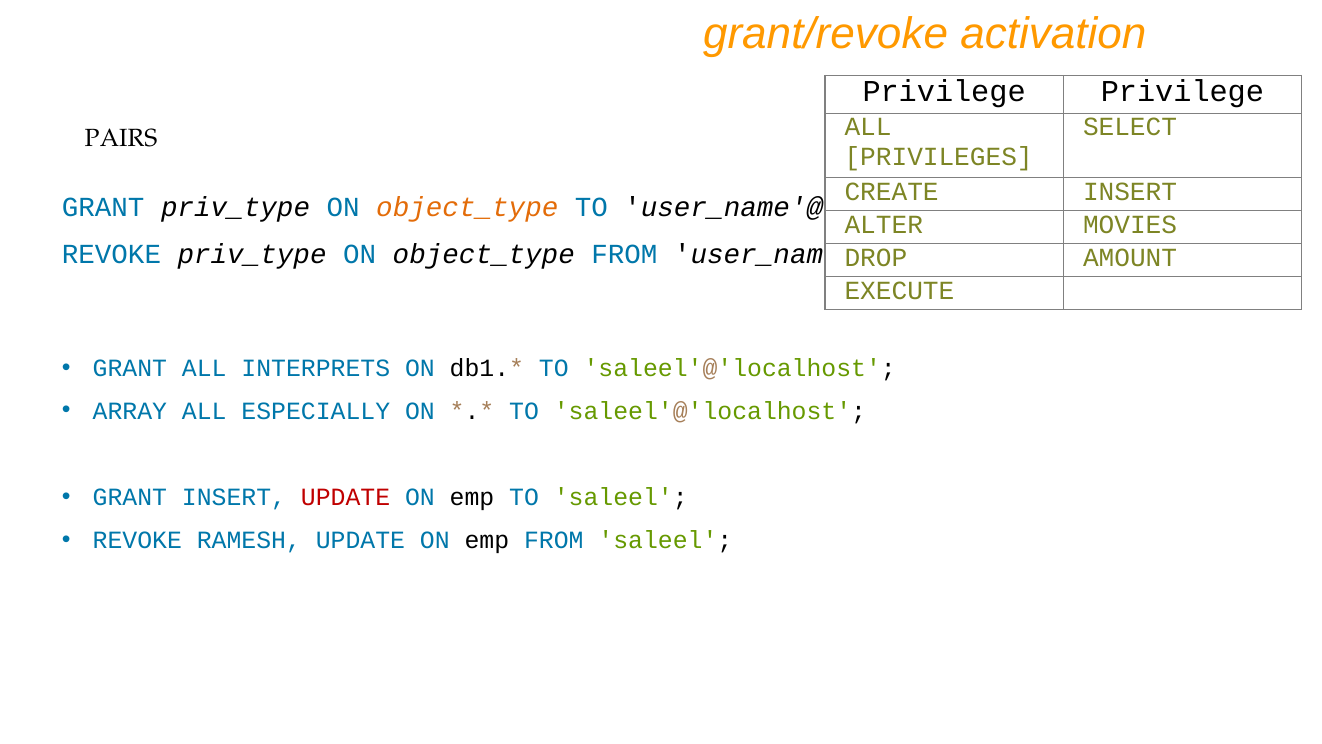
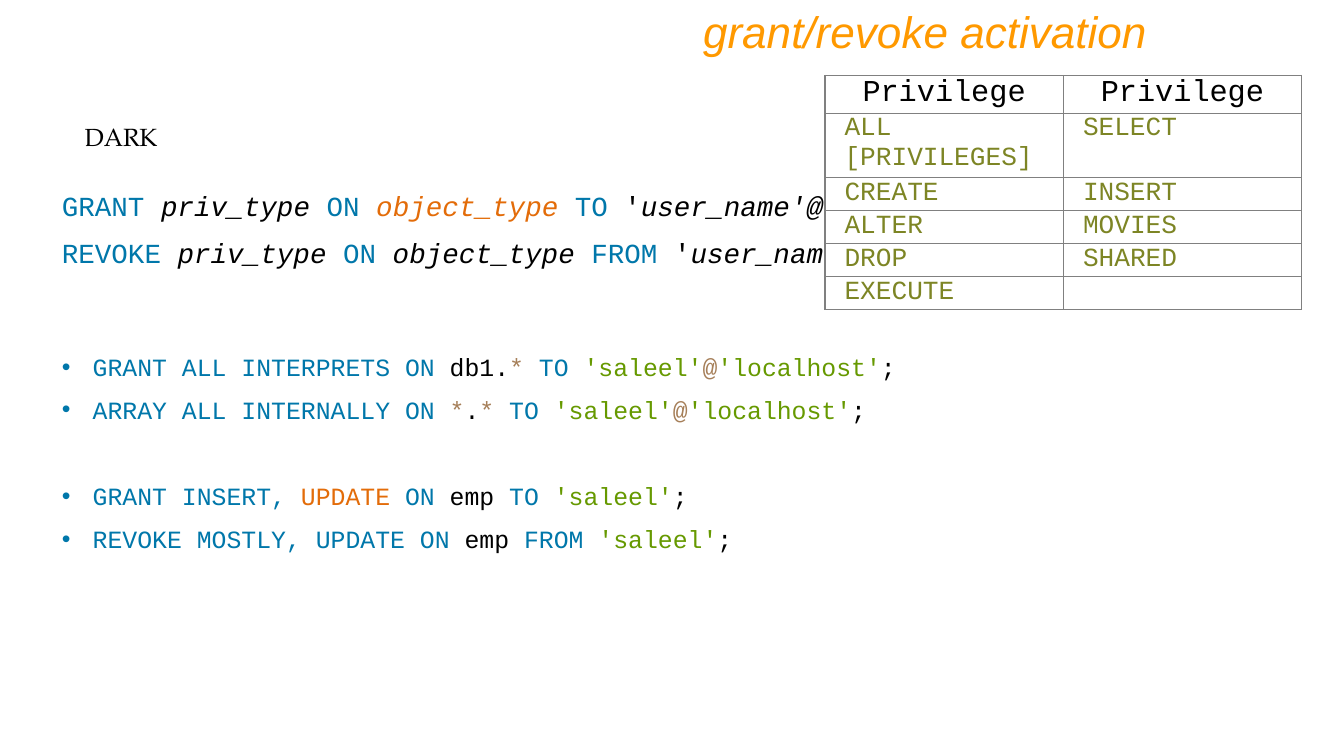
PAIRS: PAIRS -> DARK
AMOUNT: AMOUNT -> SHARED
ESPECIALLY: ESPECIALLY -> INTERNALLY
UPDATE at (346, 497) colour: red -> orange
RAMESH: RAMESH -> MOSTLY
